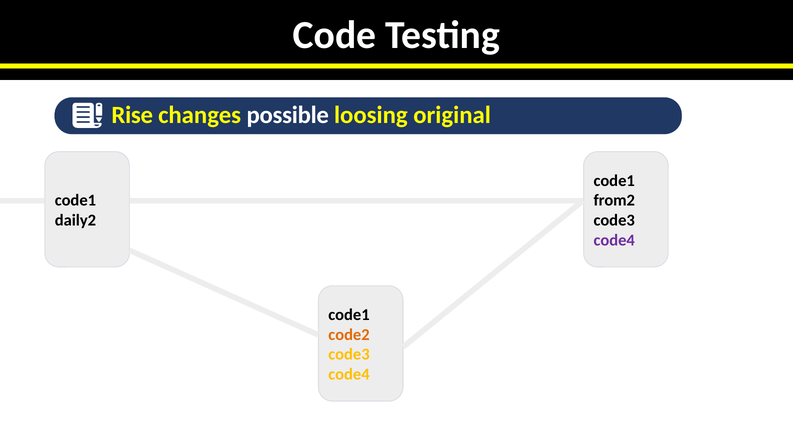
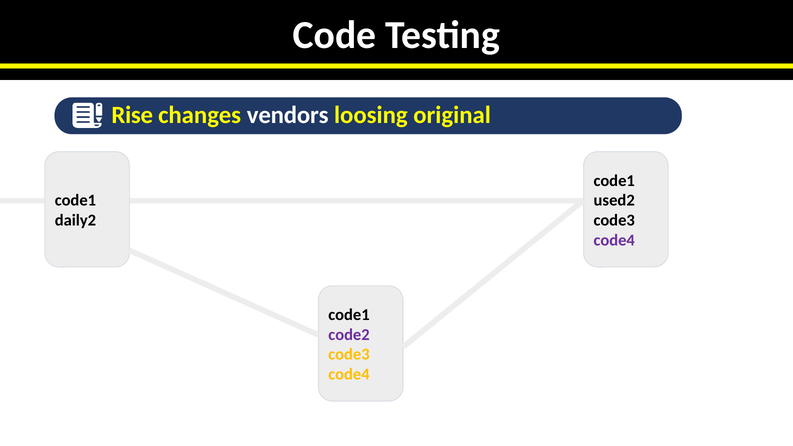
possible: possible -> vendors
from2: from2 -> used2
code2 colour: orange -> purple
